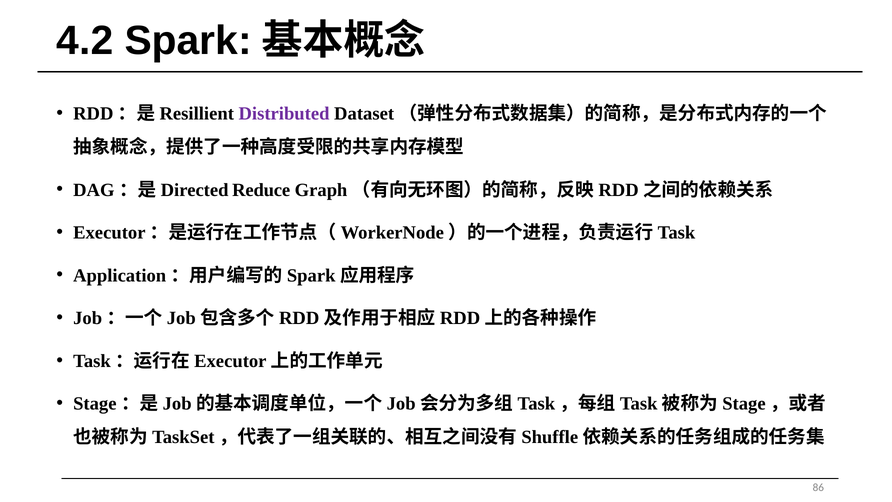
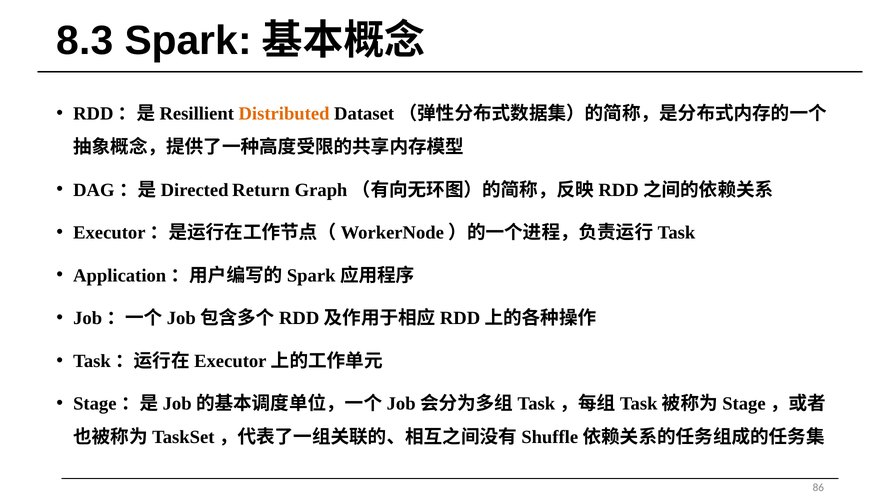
4.2: 4.2 -> 8.3
Distributed colour: purple -> orange
Reduce: Reduce -> Return
